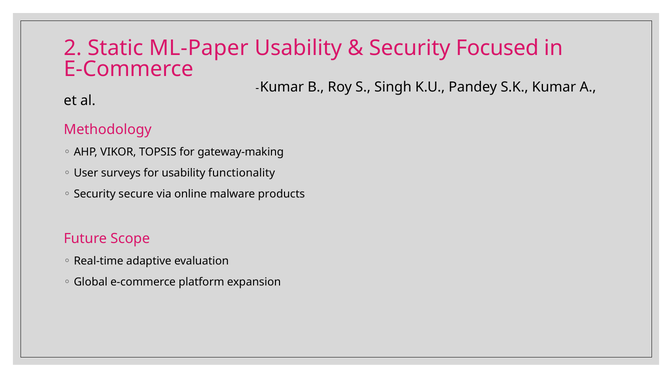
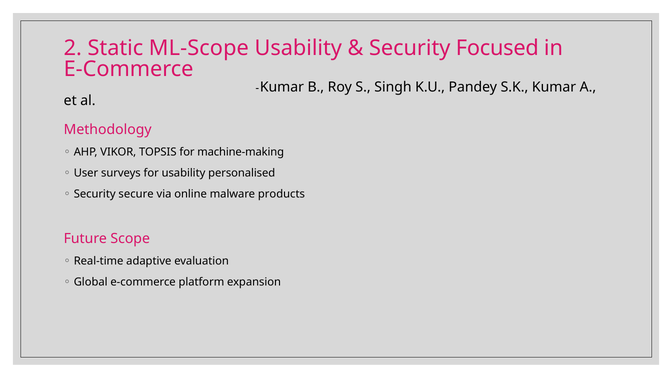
ML-Paper: ML-Paper -> ML-Scope
gateway-making: gateway-making -> machine-making
functionality: functionality -> personalised
